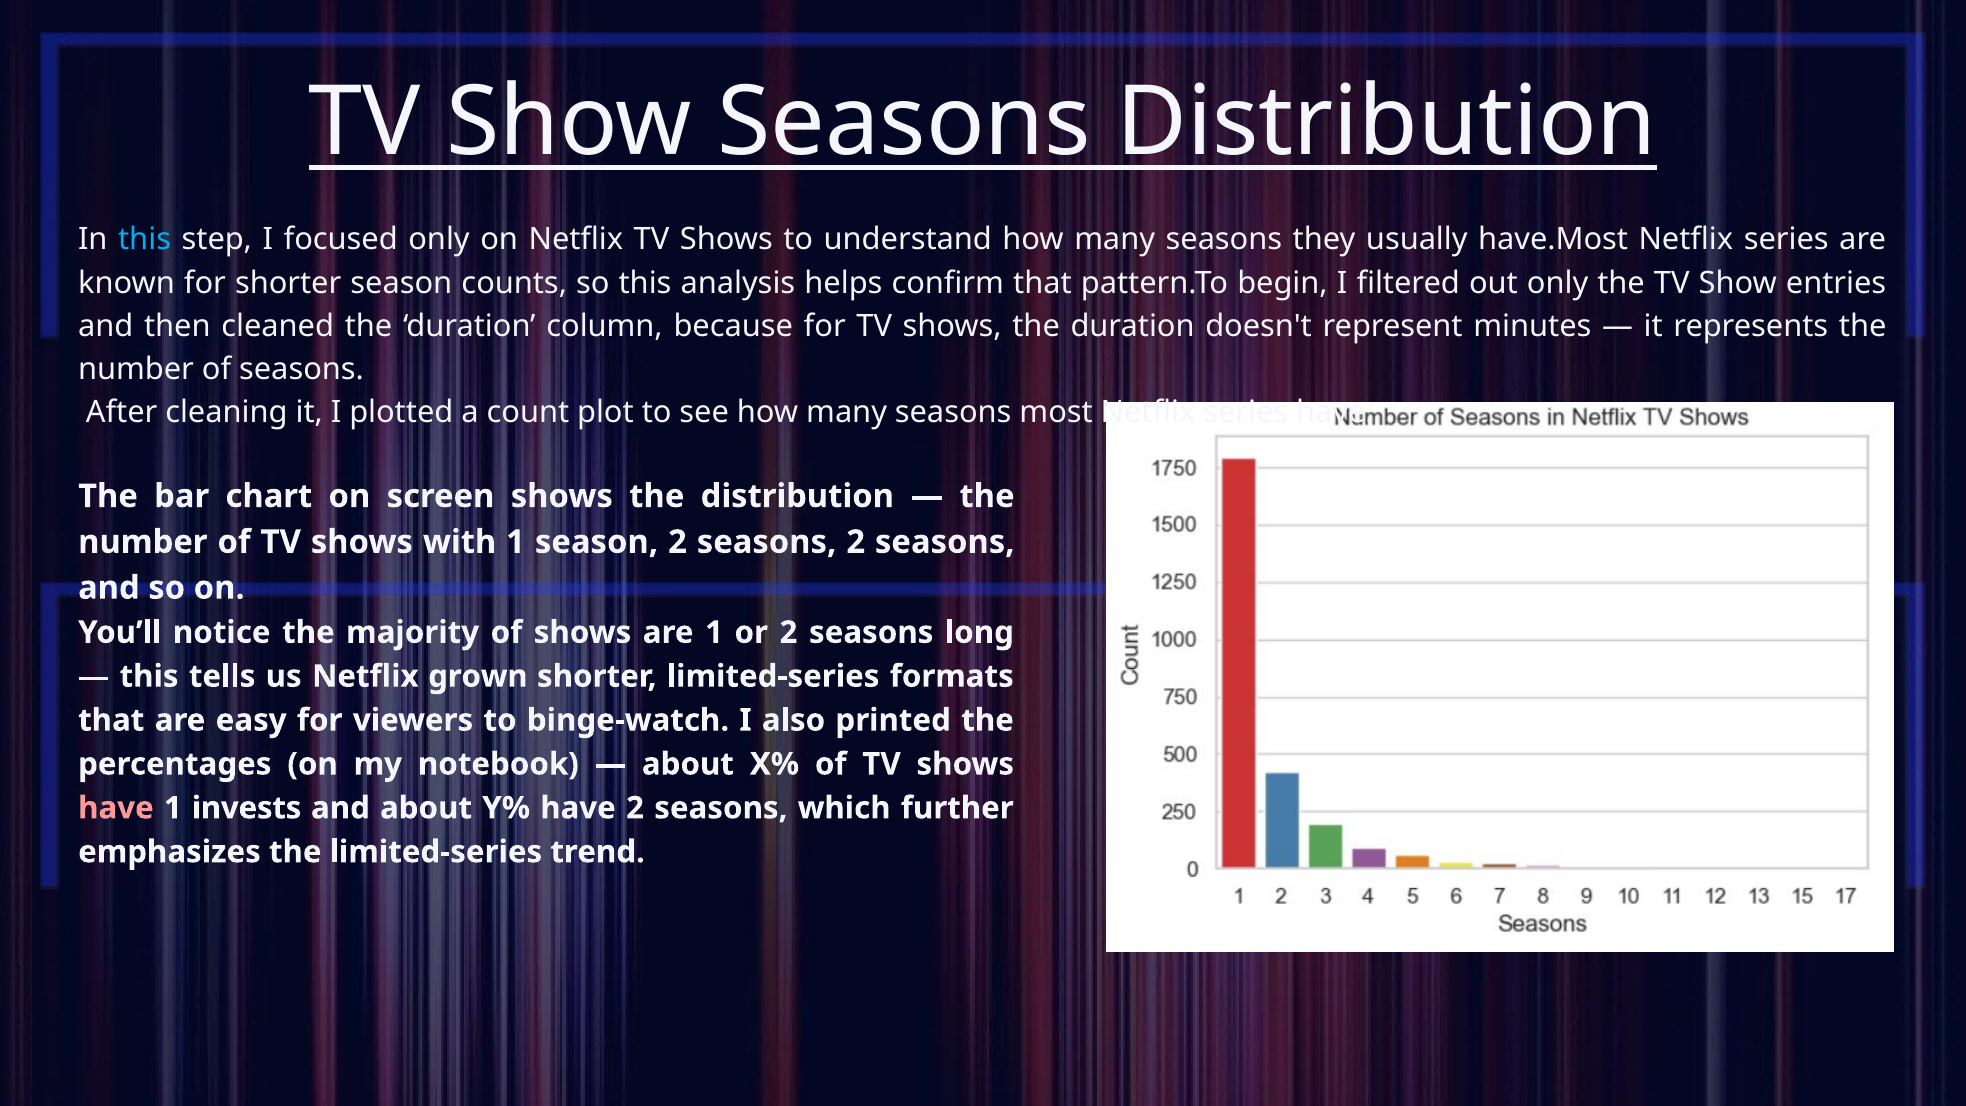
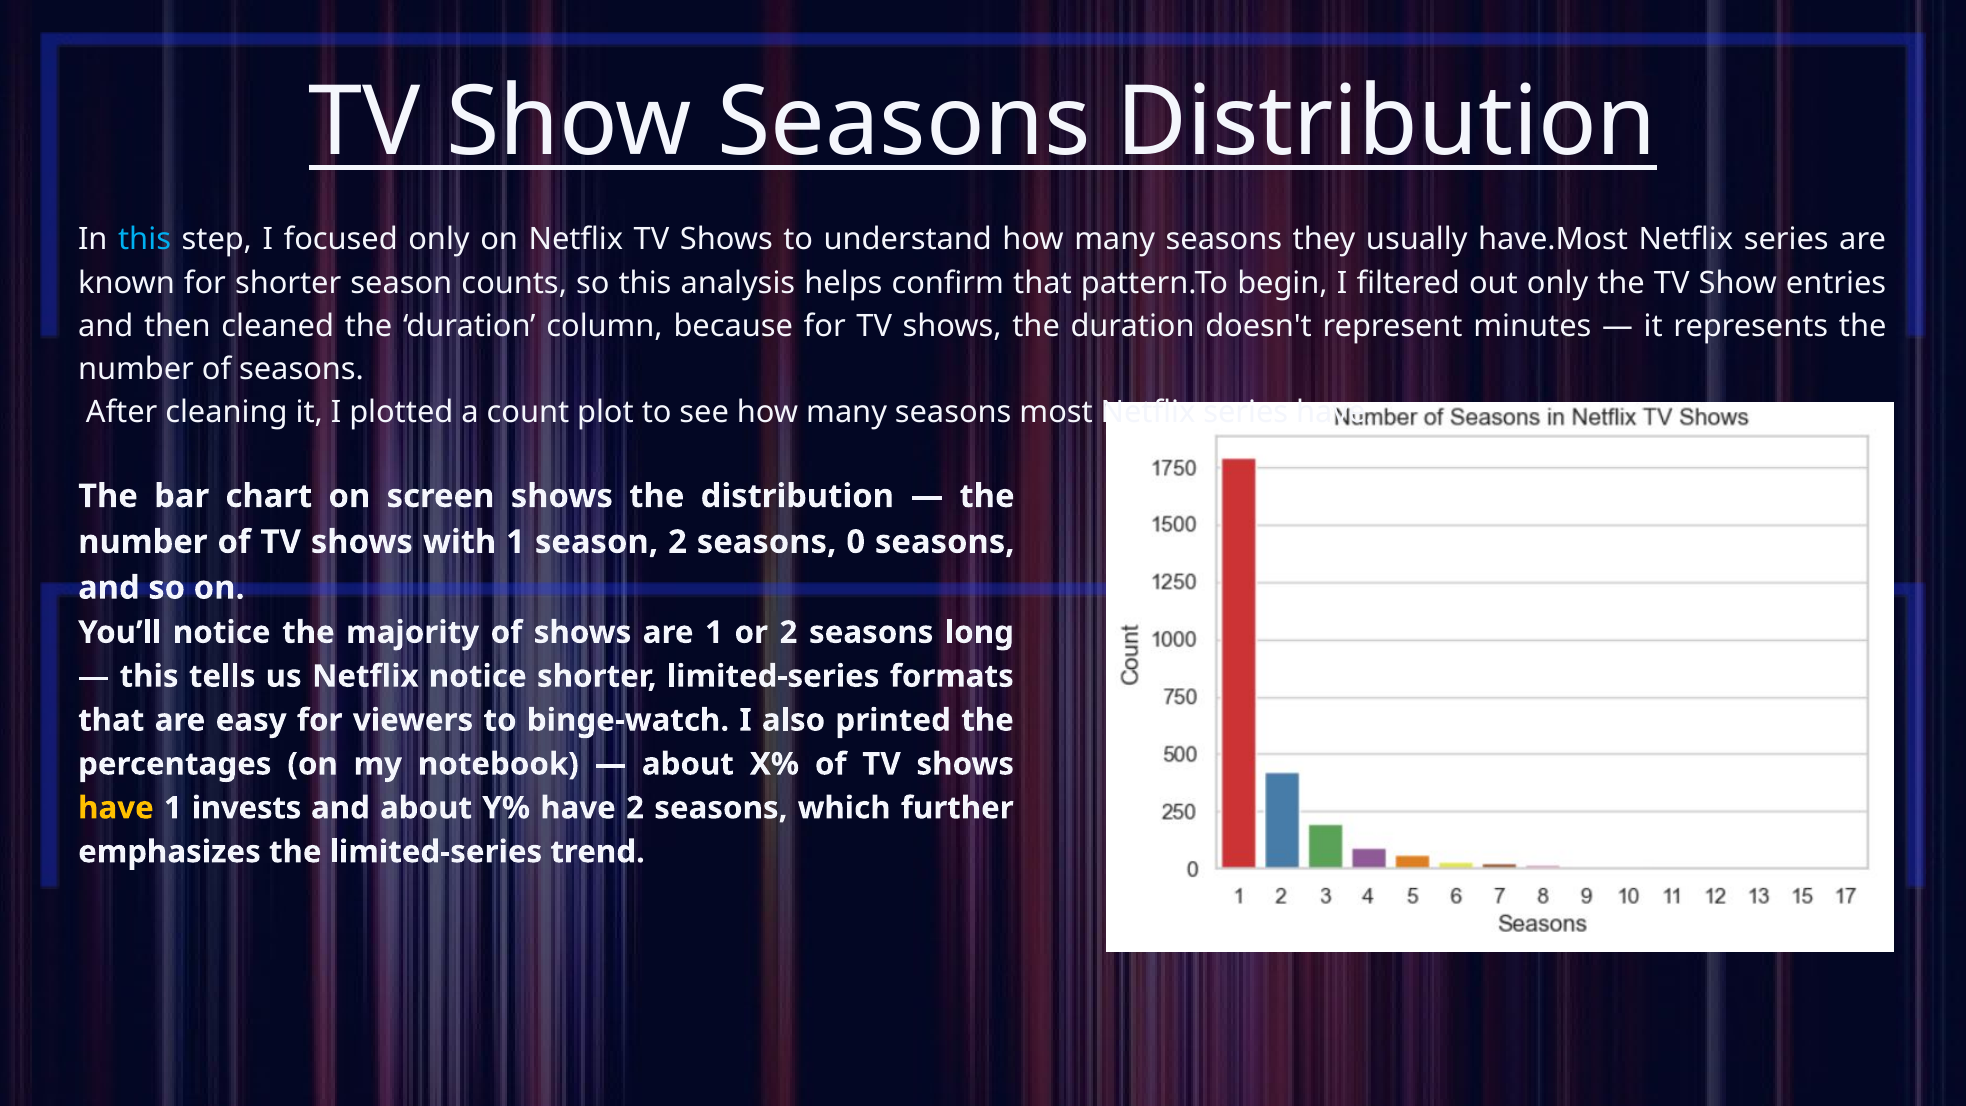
seasons 2: 2 -> 0
Netflix grown: grown -> notice
have at (116, 808) colour: pink -> yellow
